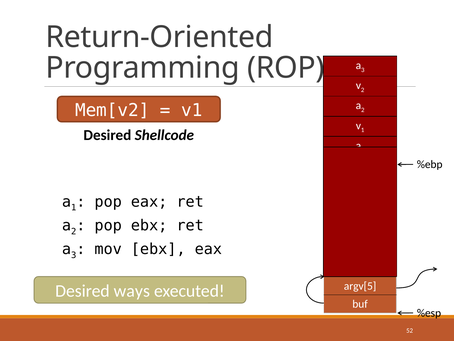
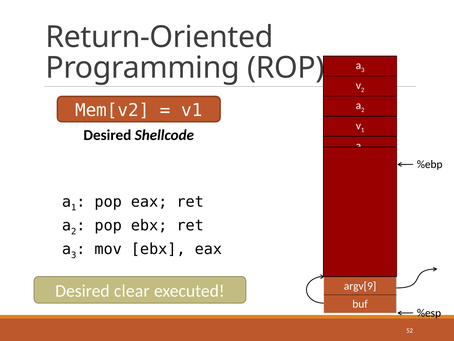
argv[5: argv[5 -> argv[9
ways: ways -> clear
